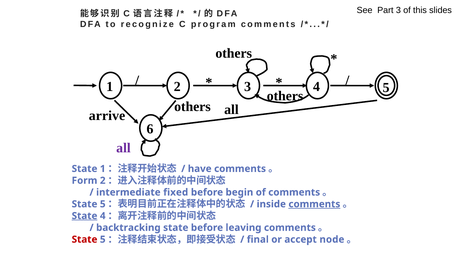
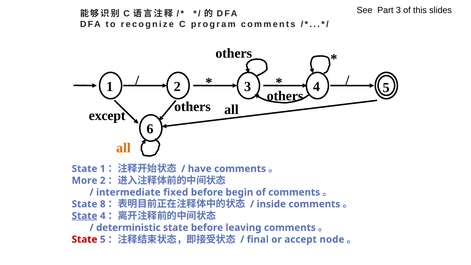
arrive: arrive -> except
all at (123, 148) colour: purple -> orange
Form: Form -> More
5 at (103, 204): 5 -> 8
comments at (314, 204) underline: present -> none
backtracking: backtracking -> deterministic
